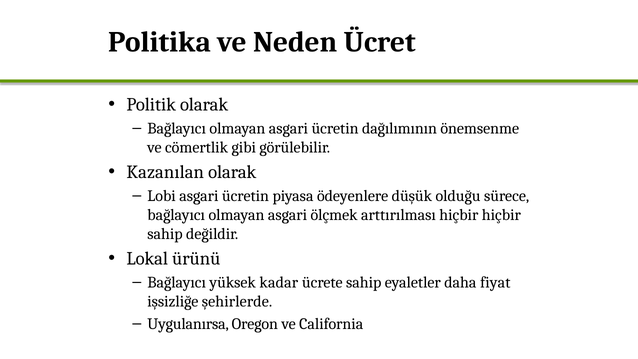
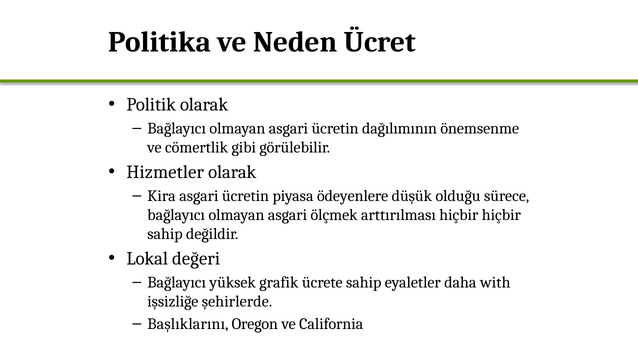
Kazanılan: Kazanılan -> Hizmetler
Lobi: Lobi -> Kira
ürünü: ürünü -> değeri
kadar: kadar -> grafik
fiyat: fiyat -> with
Uygulanırsa: Uygulanırsa -> Başlıklarını
